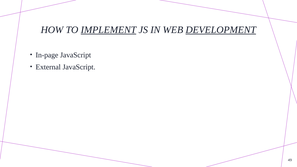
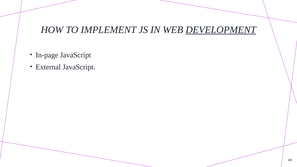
IMPLEMENT underline: present -> none
